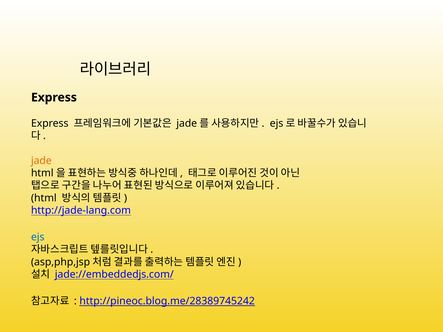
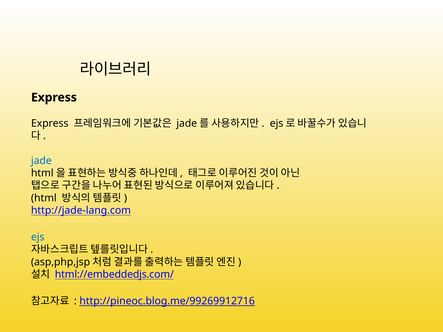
jade at (41, 161) colour: orange -> blue
jade://embeddedjs.com/: jade://embeddedjs.com/ -> html://embeddedjs.com/
http://pineoc.blog.me/28389745242: http://pineoc.blog.me/28389745242 -> http://pineoc.blog.me/99269912716
